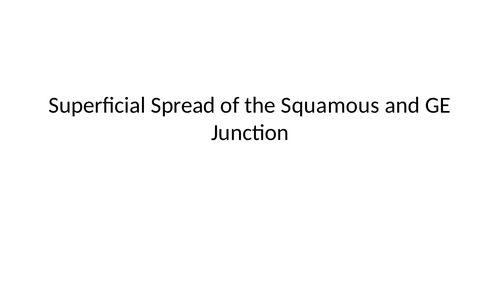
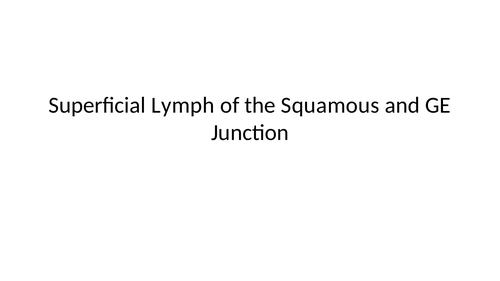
Spread: Spread -> Lymph
